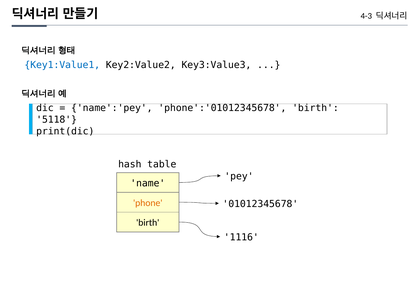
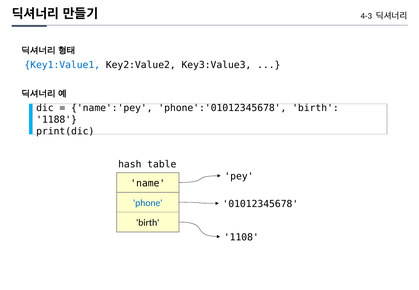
5118: 5118 -> 1188
phone colour: orange -> blue
1116: 1116 -> 1108
